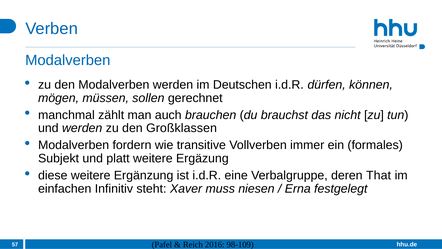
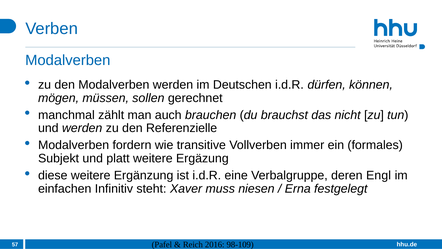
Großklassen: Großklassen -> Referenzielle
That: That -> Engl
